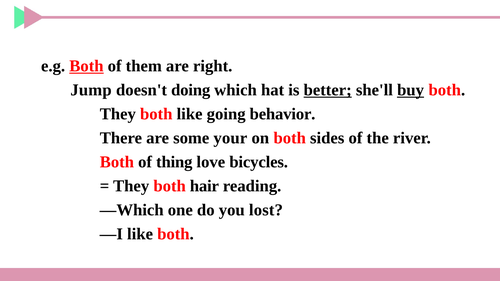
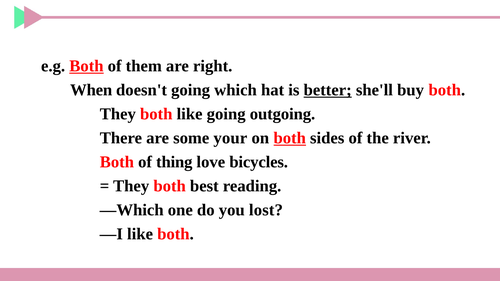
Jump: Jump -> When
doesn't doing: doing -> going
buy underline: present -> none
behavior: behavior -> outgoing
both at (290, 138) underline: none -> present
hair: hair -> best
